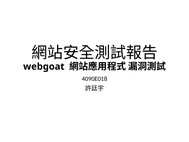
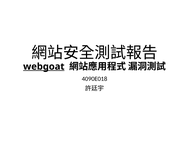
webgoat underline: none -> present
